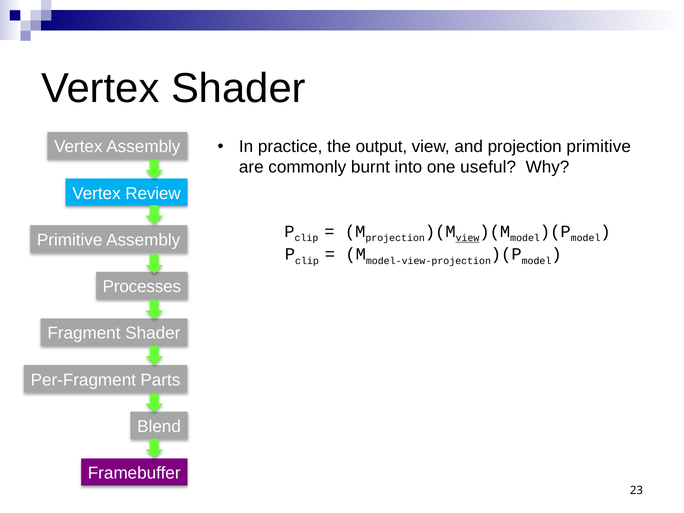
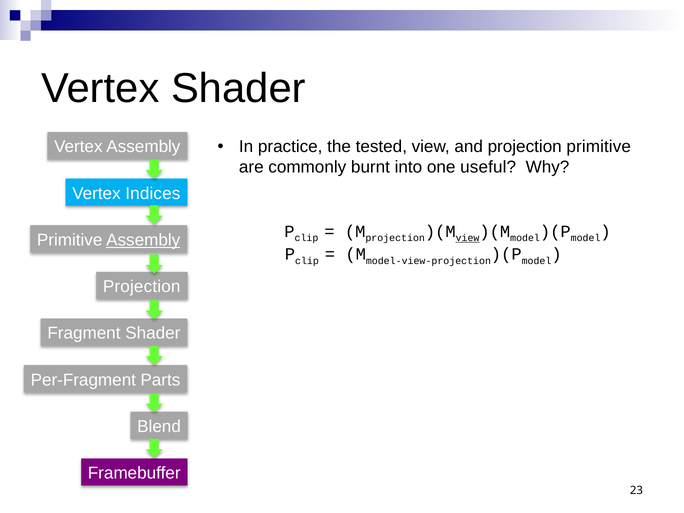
output: output -> tested
Review: Review -> Indices
Assembly at (143, 240) underline: none -> present
Processes at (142, 287): Processes -> Projection
